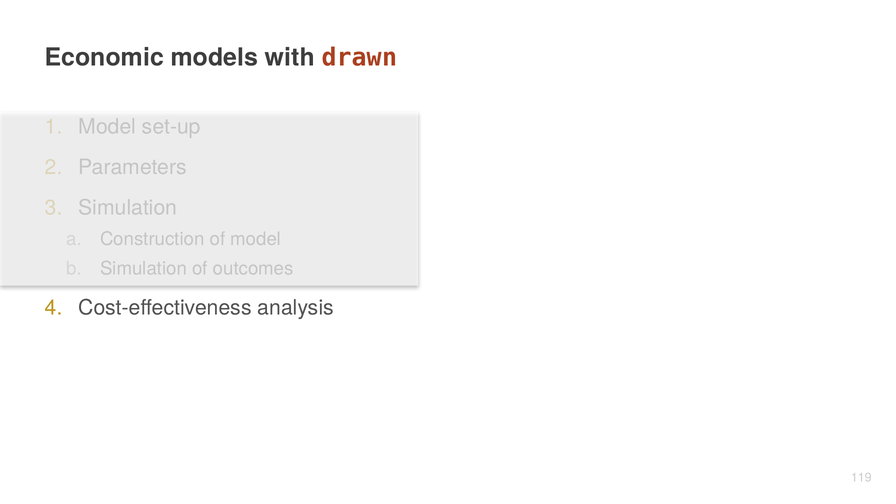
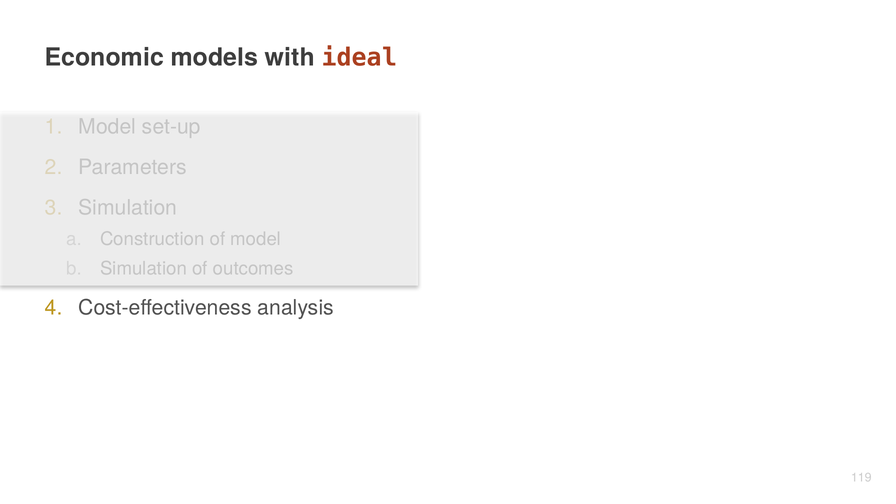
drawn: drawn -> ideal
